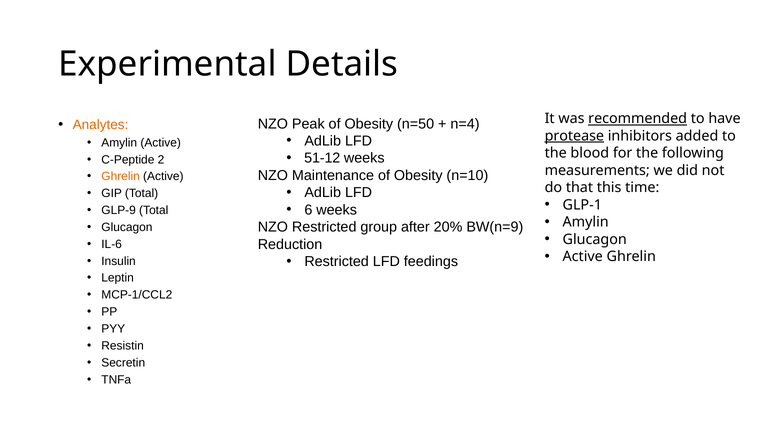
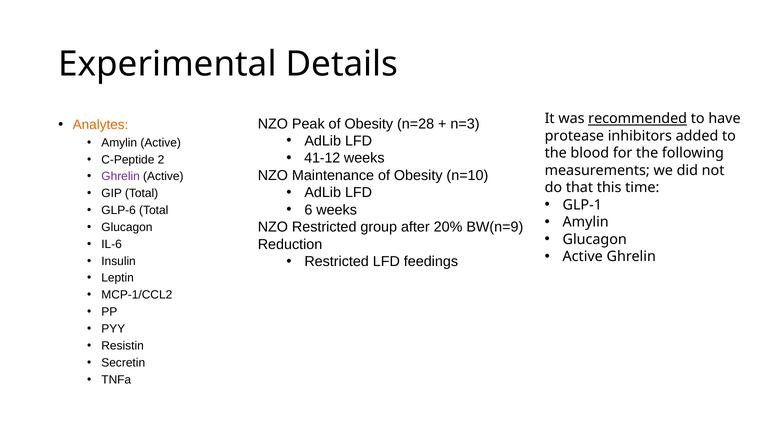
n=50: n=50 -> n=28
n=4: n=4 -> n=3
protease underline: present -> none
51-12: 51-12 -> 41-12
Ghrelin at (121, 176) colour: orange -> purple
GLP-9: GLP-9 -> GLP-6
